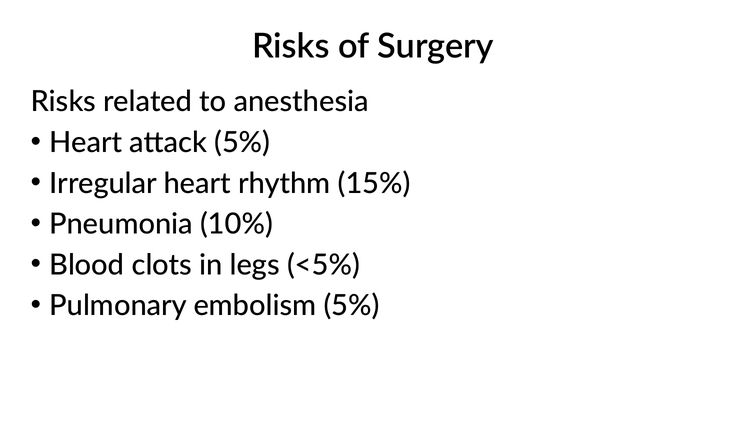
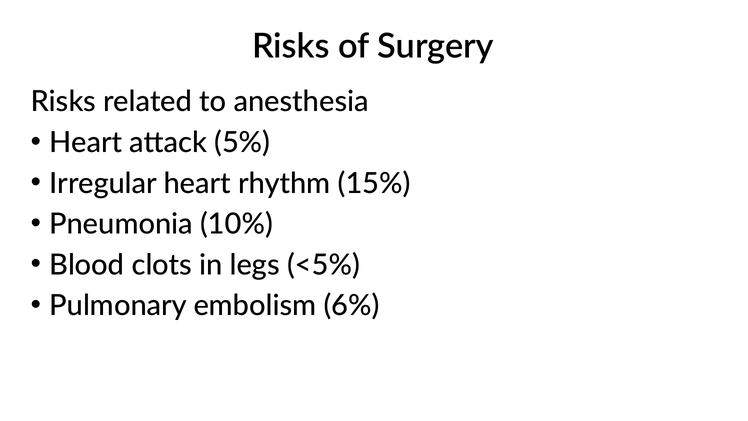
embolism 5%: 5% -> 6%
